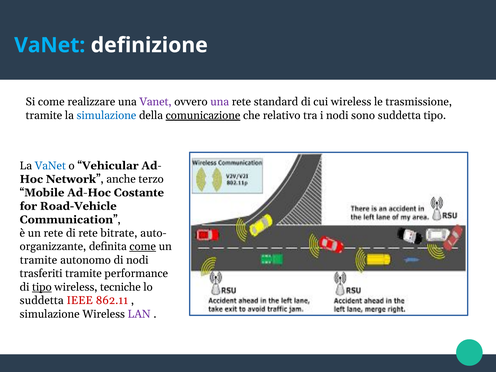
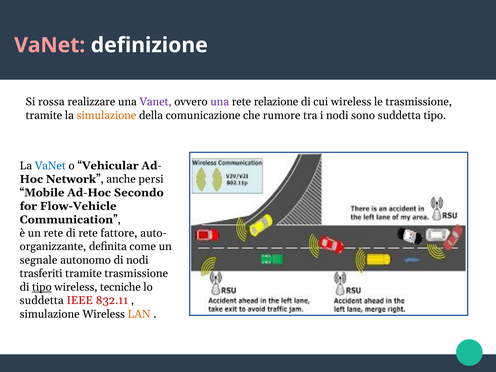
VaNet at (50, 45) colour: light blue -> pink
Si come: come -> rossa
standard: standard -> relazione
simulazione at (106, 115) colour: blue -> orange
comunicazione underline: present -> none
relativo: relativo -> rumore
terzo: terzo -> persi
Costante: Costante -> Secondo
Road-Vehicle: Road-Vehicle -> Flow-Vehicle
bitrate: bitrate -> fattore
come at (143, 247) underline: present -> none
tramite at (39, 260): tramite -> segnale
tramite performance: performance -> trasmissione
862.11: 862.11 -> 832.11
LAN colour: purple -> orange
